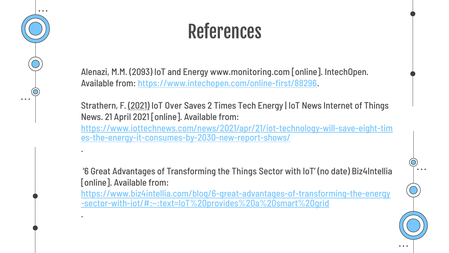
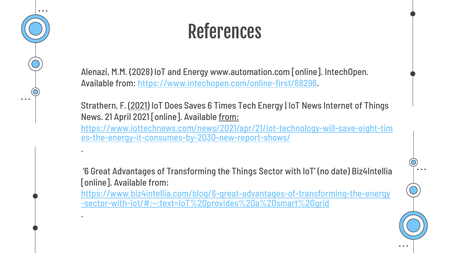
2093: 2093 -> 2028
www.monitoring.com: www.monitoring.com -> www.automation.com
Over: Over -> Does
Saves 2: 2 -> 6
from at (229, 117) underline: none -> present
